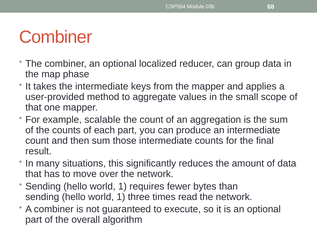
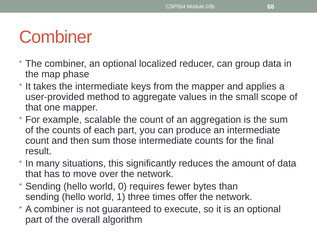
1 at (122, 186): 1 -> 0
read: read -> offer
